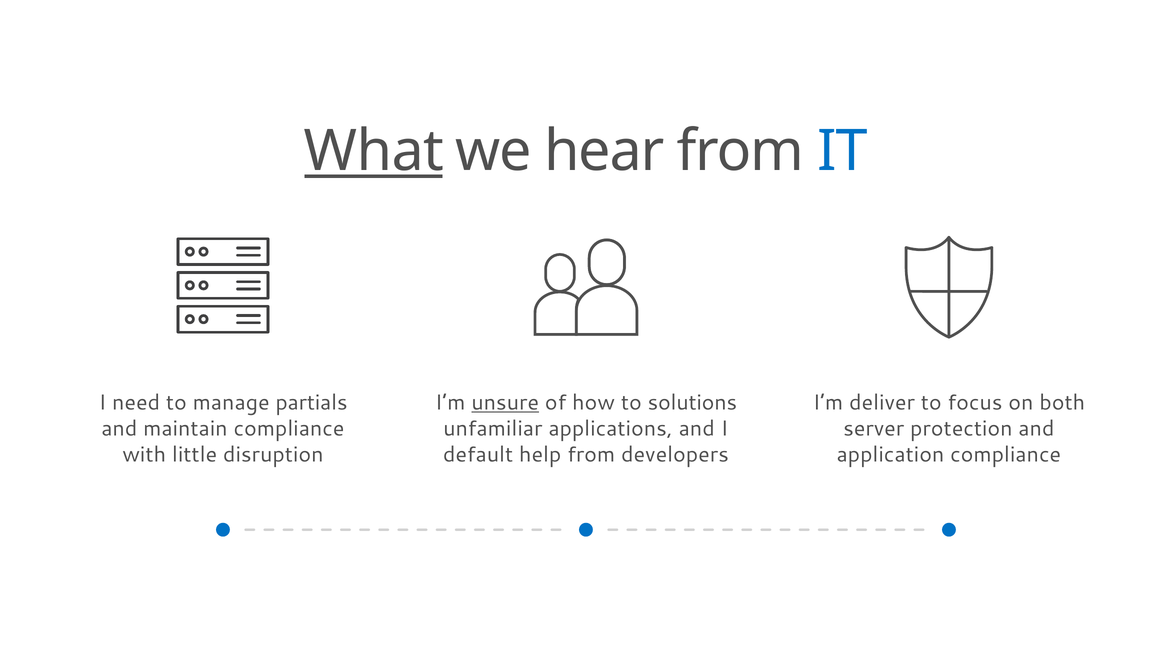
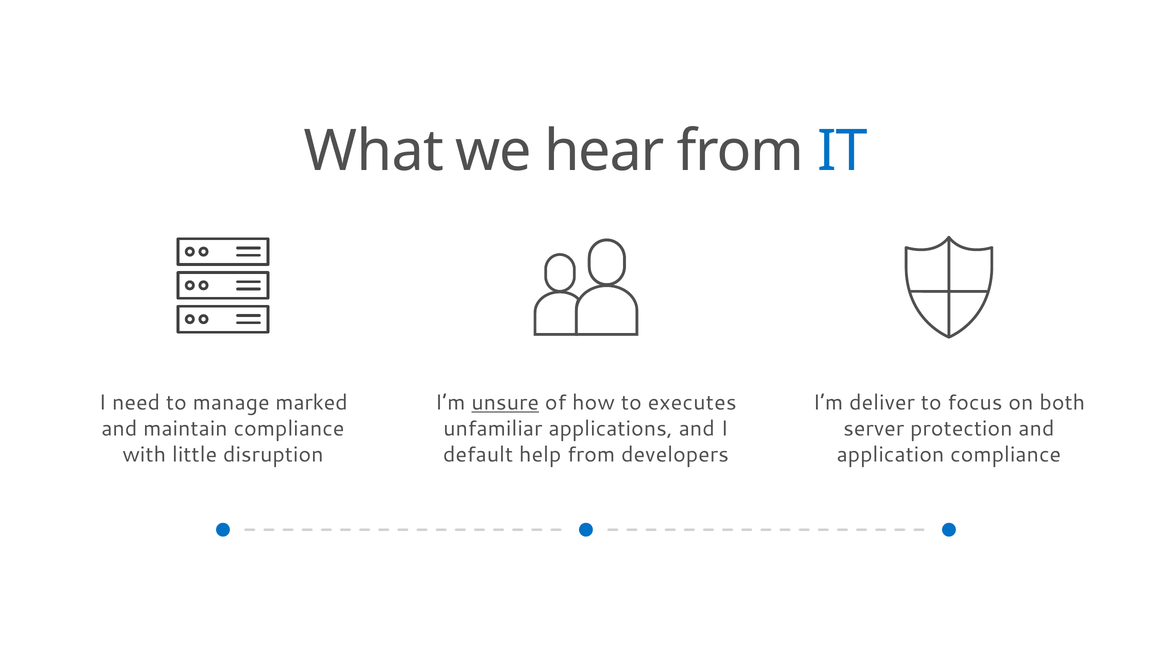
What underline: present -> none
partials: partials -> marked
solutions: solutions -> executes
